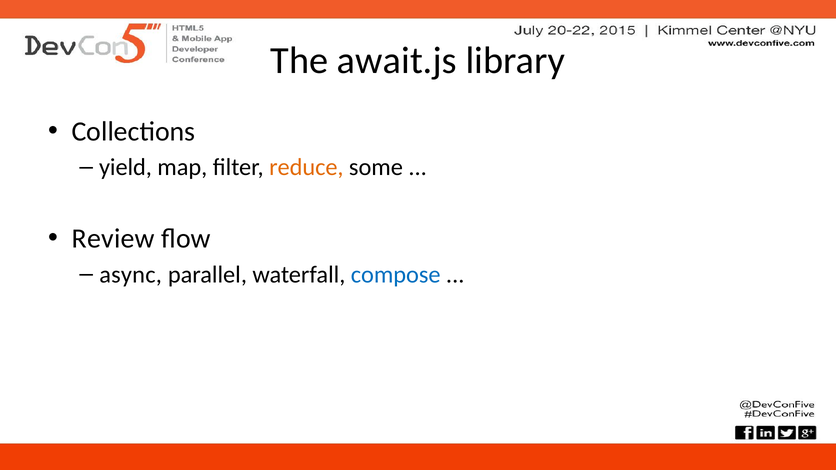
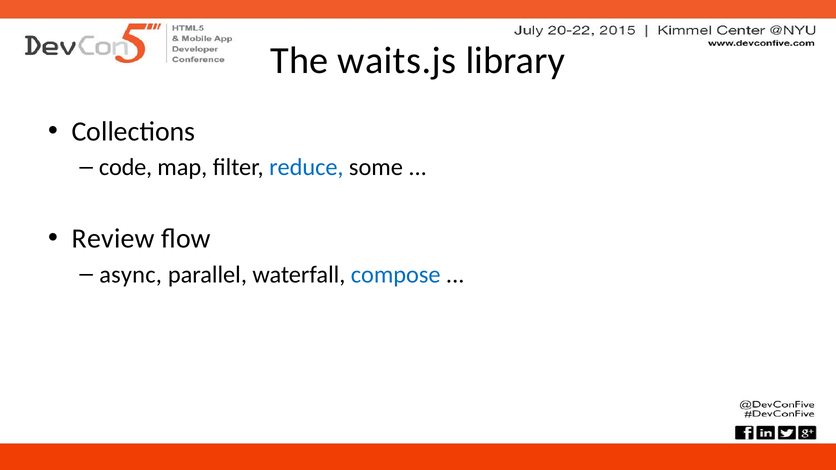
await.js: await.js -> waits.js
yield: yield -> code
reduce colour: orange -> blue
